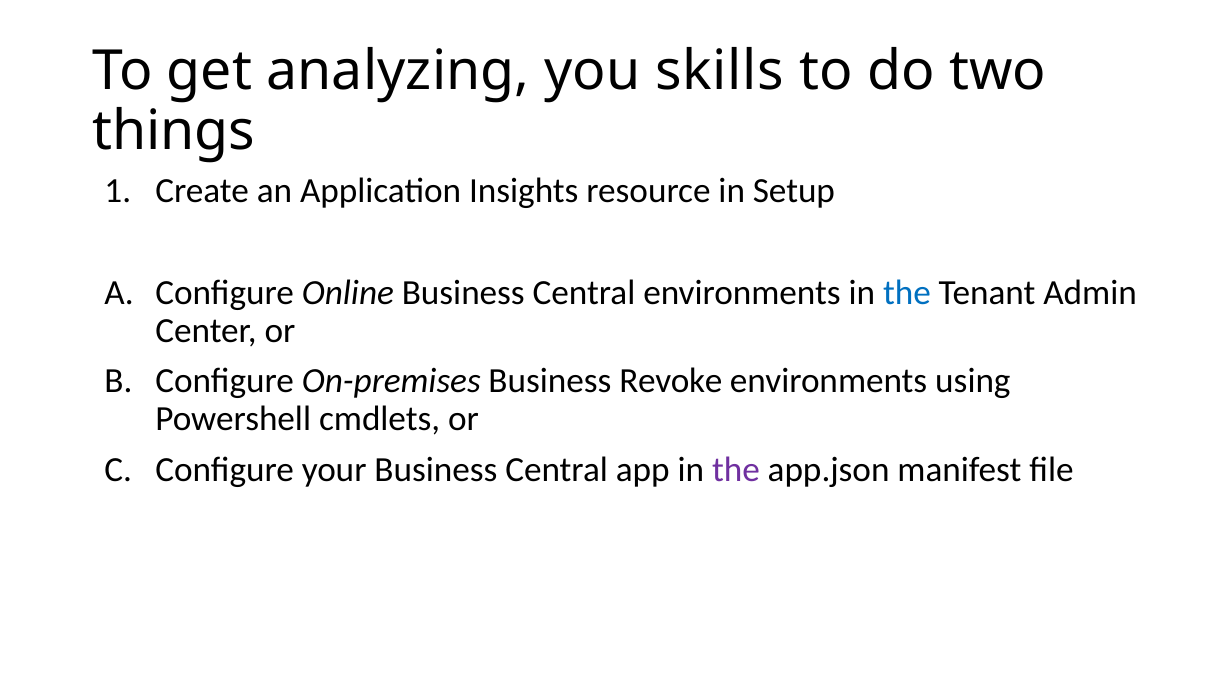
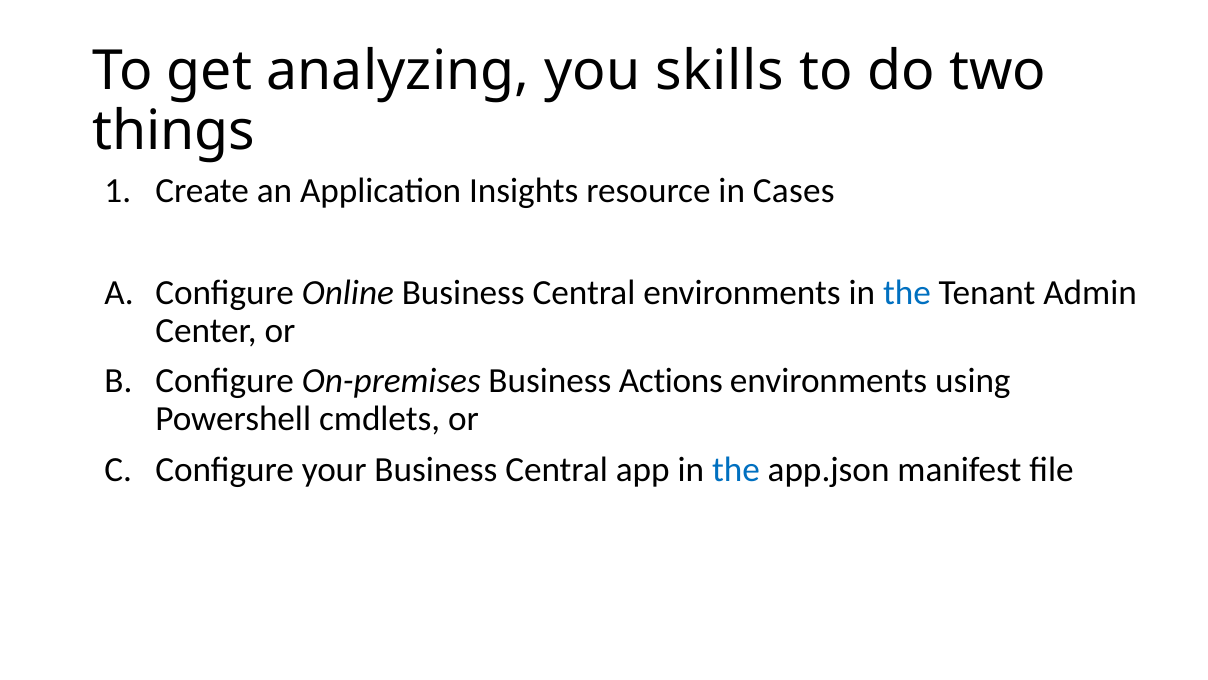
Setup: Setup -> Cases
Revoke: Revoke -> Actions
the at (736, 470) colour: purple -> blue
